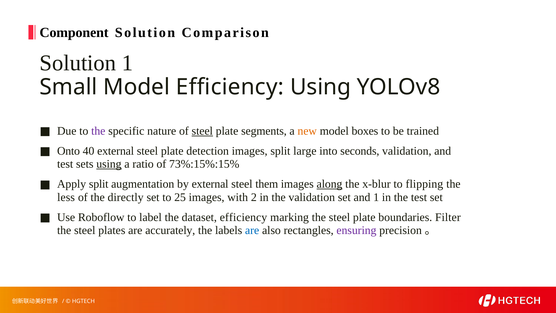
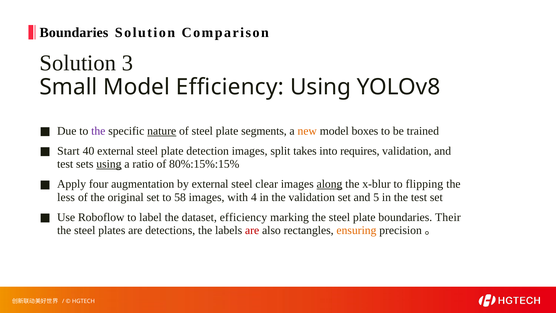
Component at (74, 33): Component -> Boundaries
Solution 1: 1 -> 3
nature underline: none -> present
steel at (202, 131) underline: present -> none
Onto: Onto -> Start
large: large -> takes
seconds: seconds -> requires
73%:15%:15%: 73%:15%:15% -> 80%:15%:15%
Apply split: split -> four
them: them -> clear
directly: directly -> original
25: 25 -> 58
2: 2 -> 4
and 1: 1 -> 5
Filter: Filter -> Their
accurately: accurately -> detections
are at (252, 230) colour: blue -> red
ensuring colour: purple -> orange
